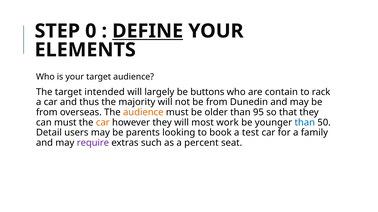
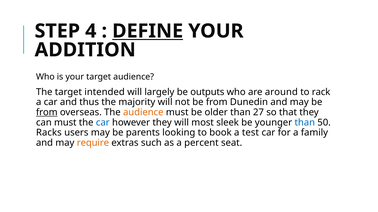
0: 0 -> 4
ELEMENTS: ELEMENTS -> ADDITION
buttons: buttons -> outputs
contain: contain -> around
from at (47, 113) underline: none -> present
95: 95 -> 27
car at (103, 123) colour: orange -> blue
work: work -> sleek
Detail: Detail -> Racks
require colour: purple -> orange
